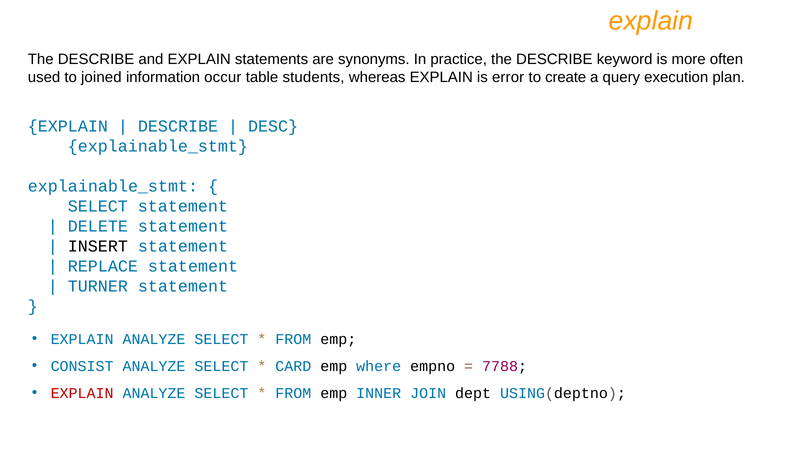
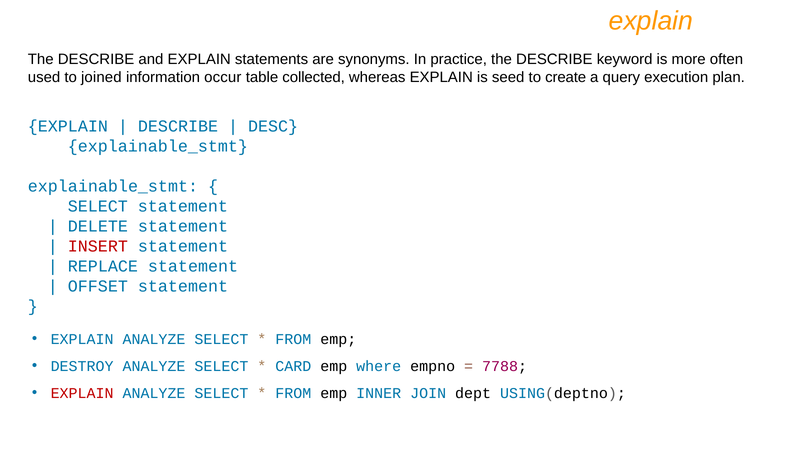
students: students -> collected
error: error -> seed
INSERT colour: black -> red
TURNER: TURNER -> OFFSET
CONSIST: CONSIST -> DESTROY
